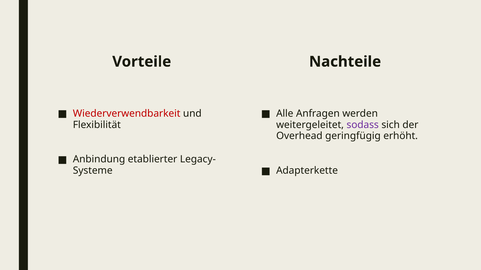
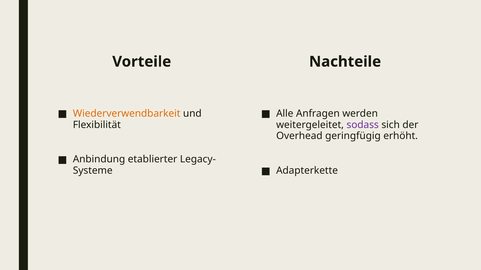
Wiederverwendbarkeit colour: red -> orange
